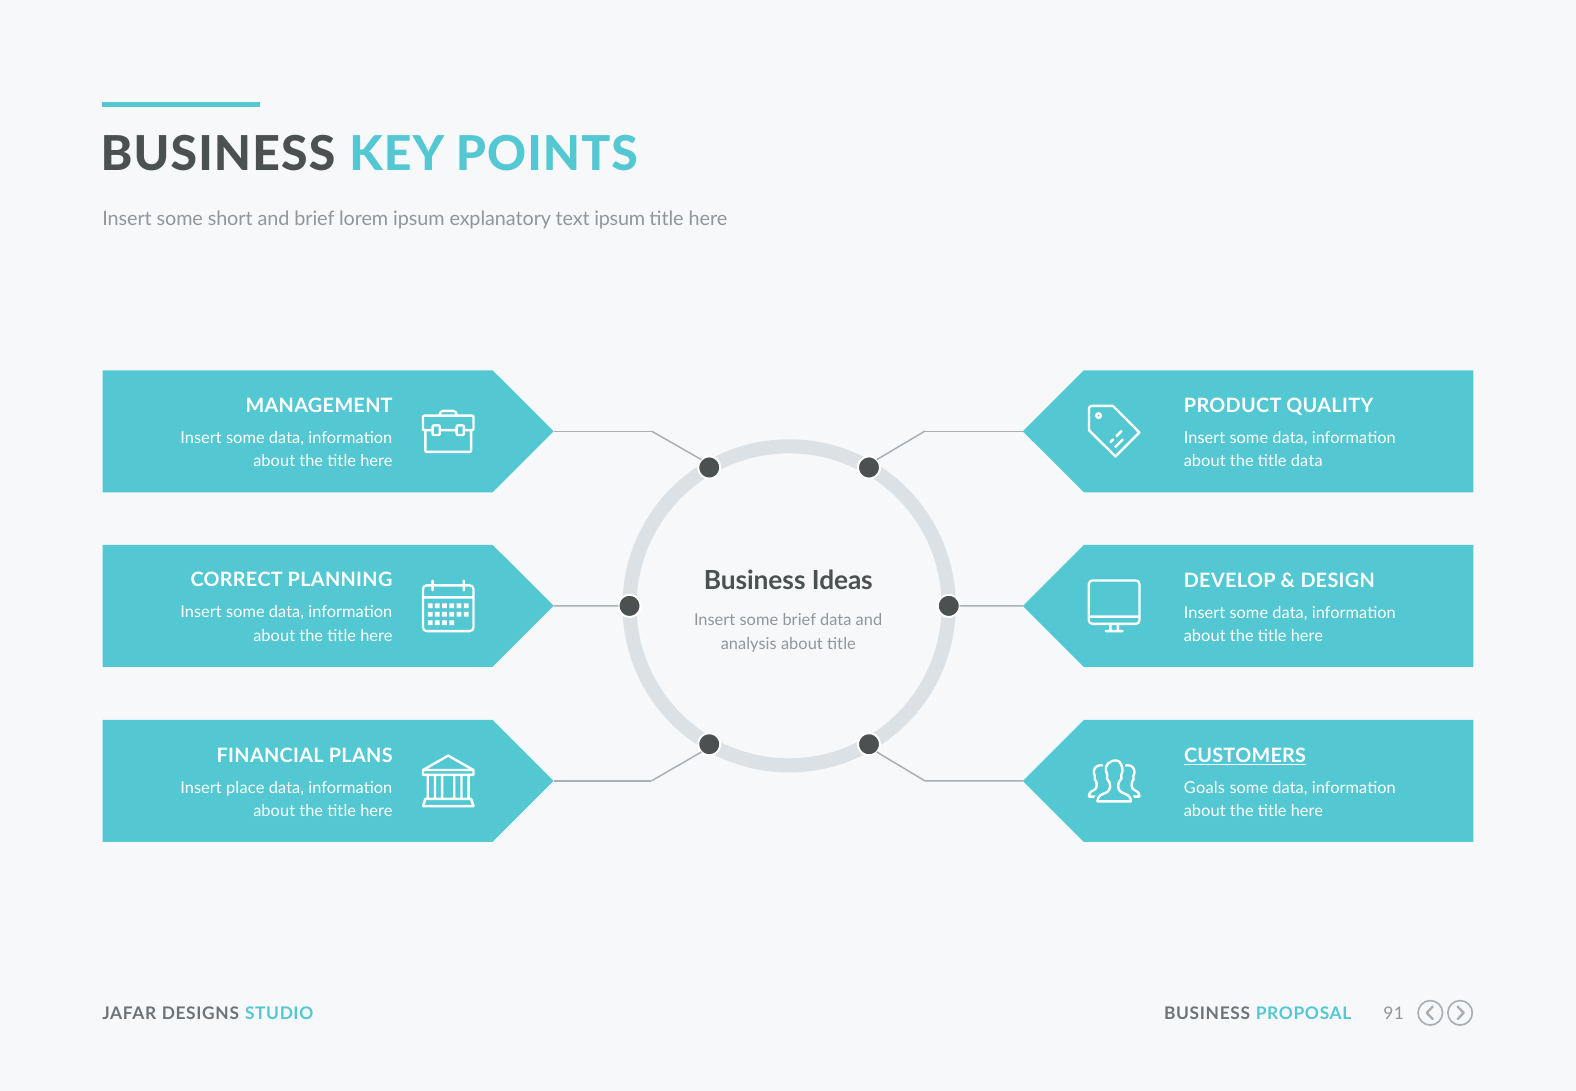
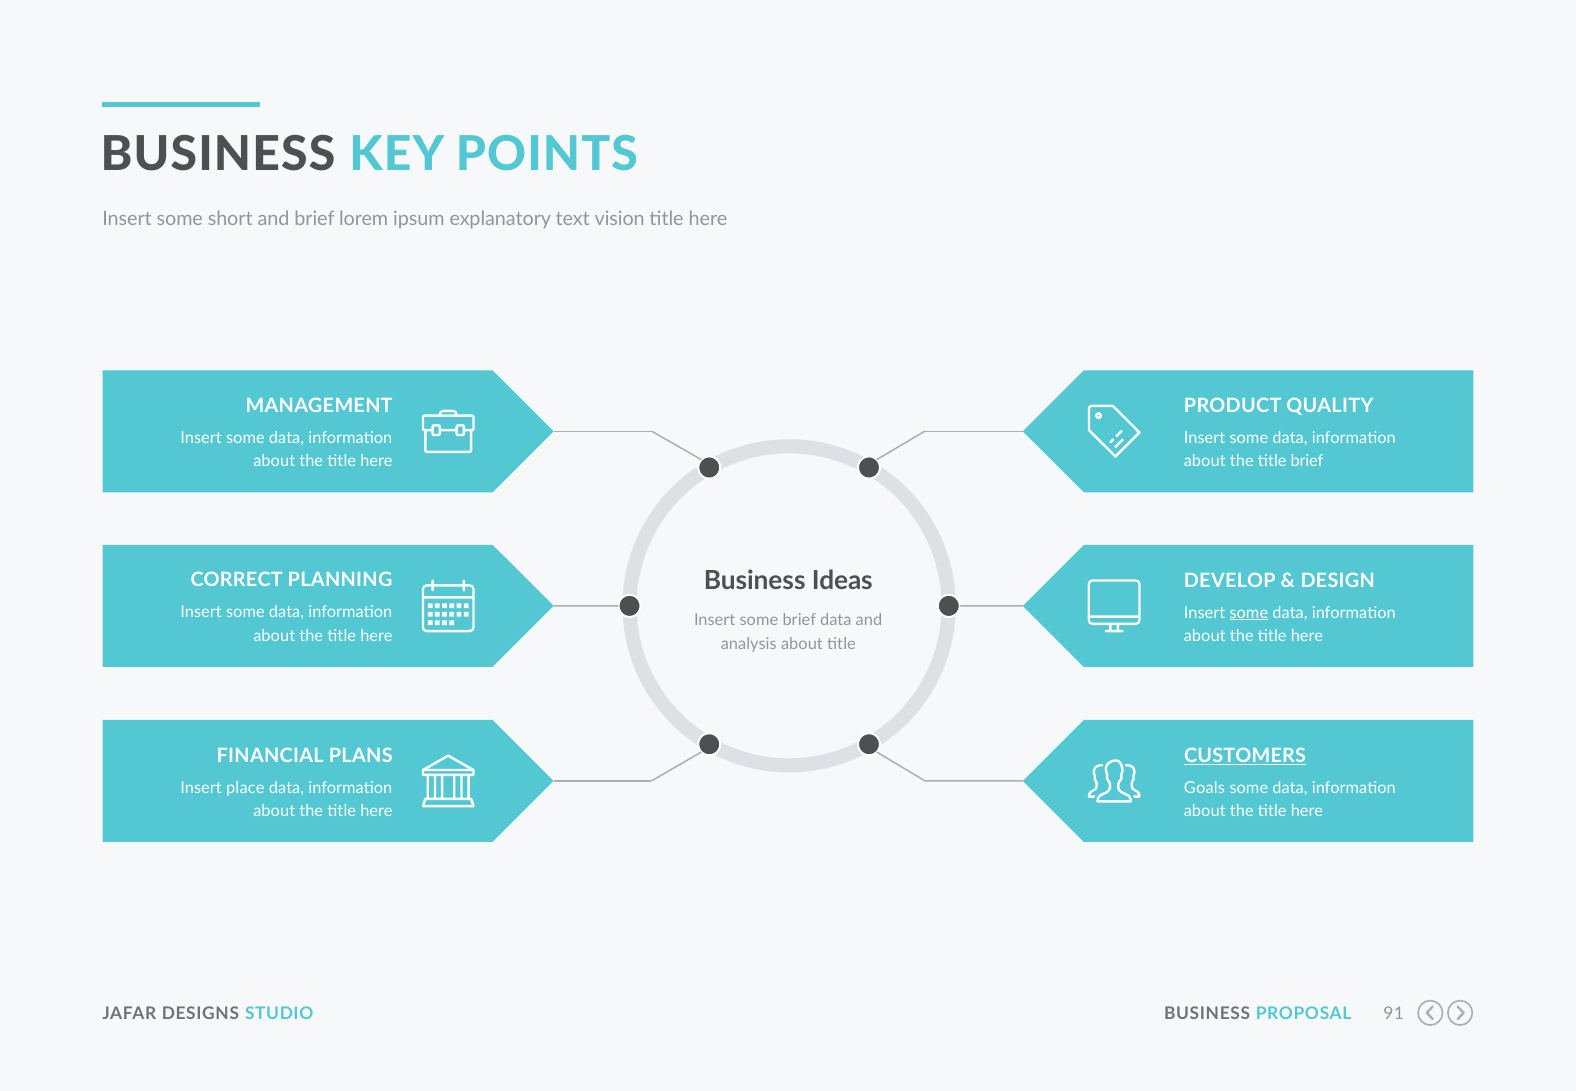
text ipsum: ipsum -> vision
title data: data -> brief
some at (1249, 613) underline: none -> present
